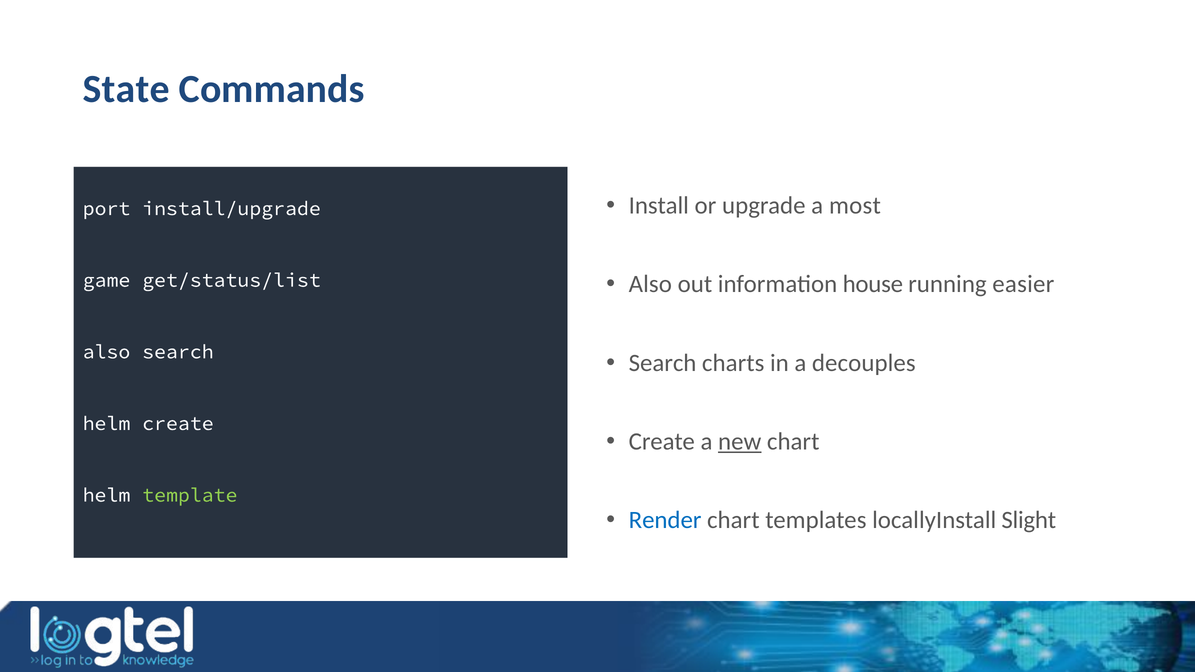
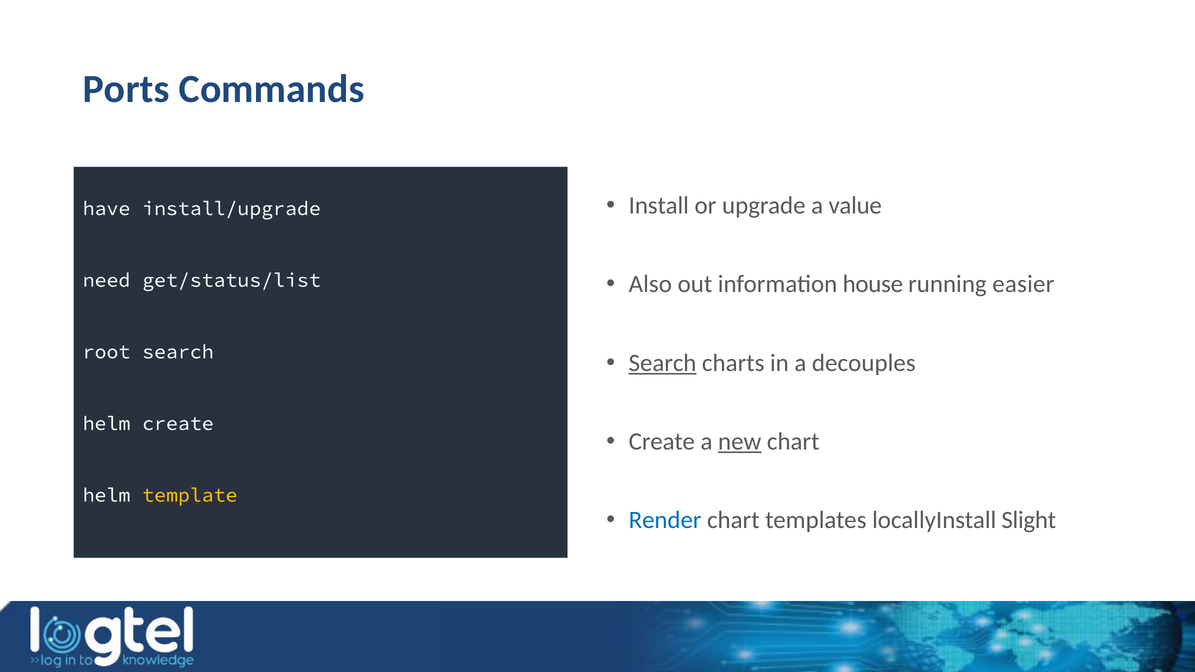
State: State -> Ports
most: most -> value
port: port -> have
game: game -> need
also at (106, 352): also -> root
Search at (663, 363) underline: none -> present
template colour: light green -> yellow
